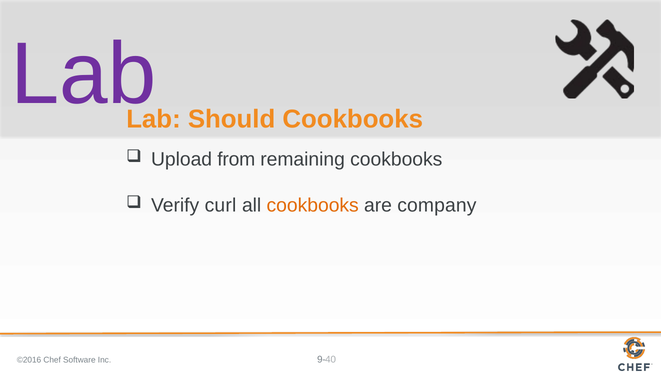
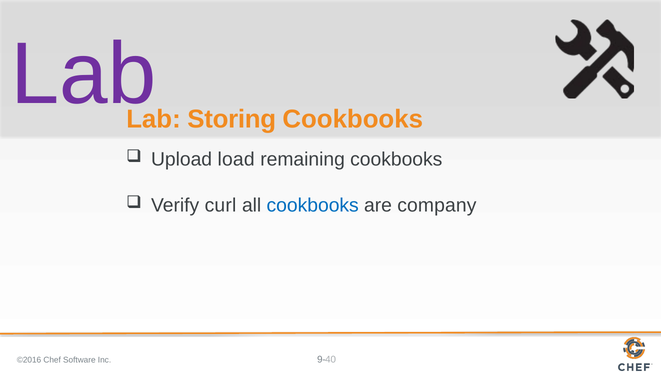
Should: Should -> Storing
from: from -> load
cookbooks at (313, 206) colour: orange -> blue
